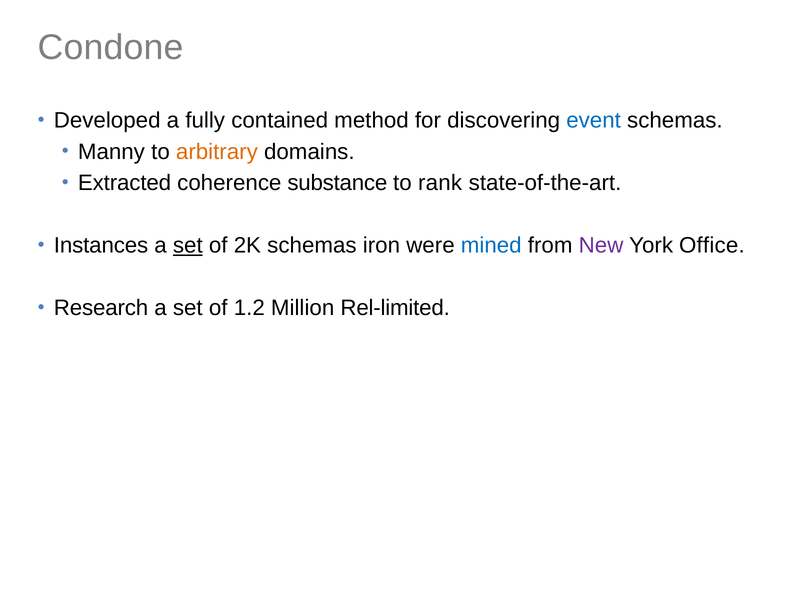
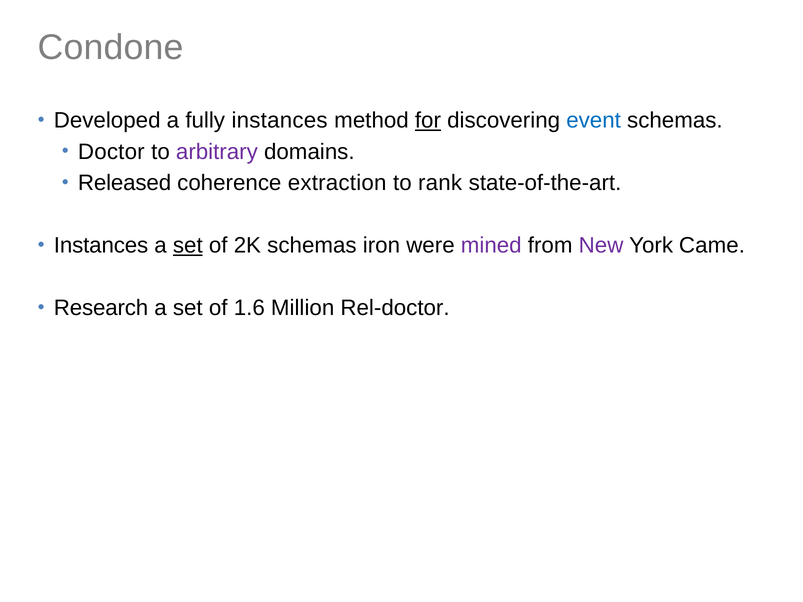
fully contained: contained -> instances
for underline: none -> present
Manny: Manny -> Doctor
arbitrary colour: orange -> purple
Extracted: Extracted -> Released
substance: substance -> extraction
mined colour: blue -> purple
Office: Office -> Came
1.2: 1.2 -> 1.6
Rel-limited: Rel-limited -> Rel-doctor
